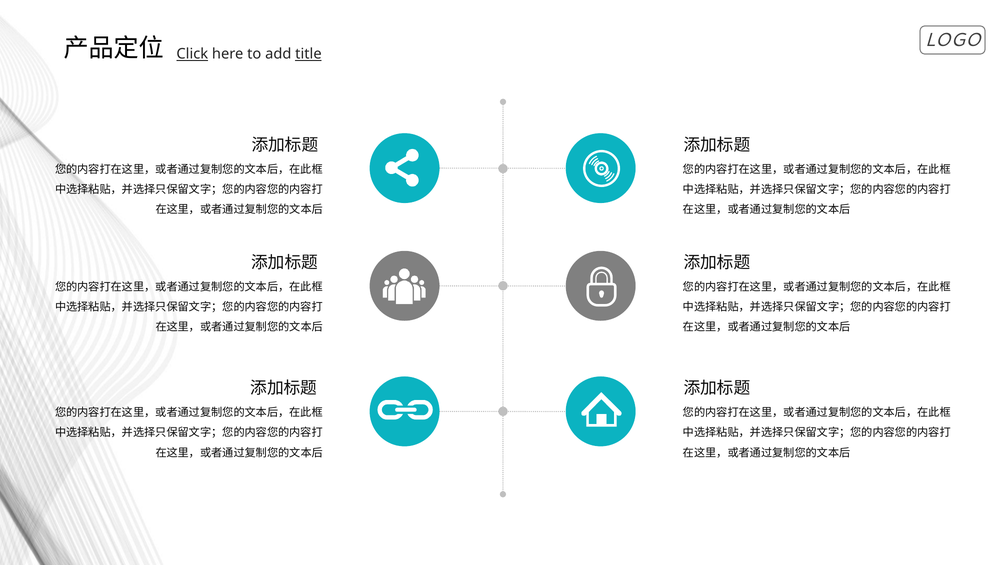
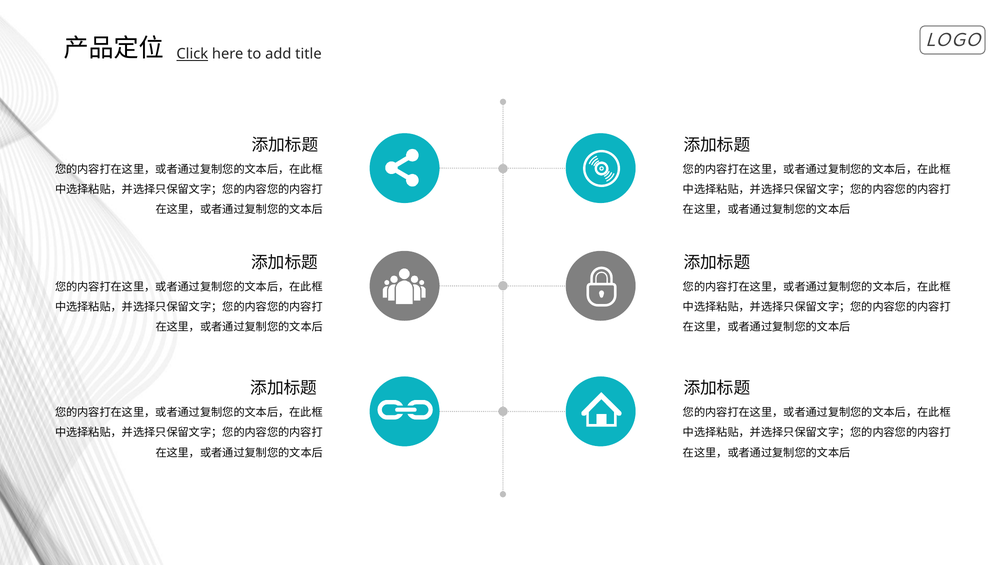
title underline: present -> none
